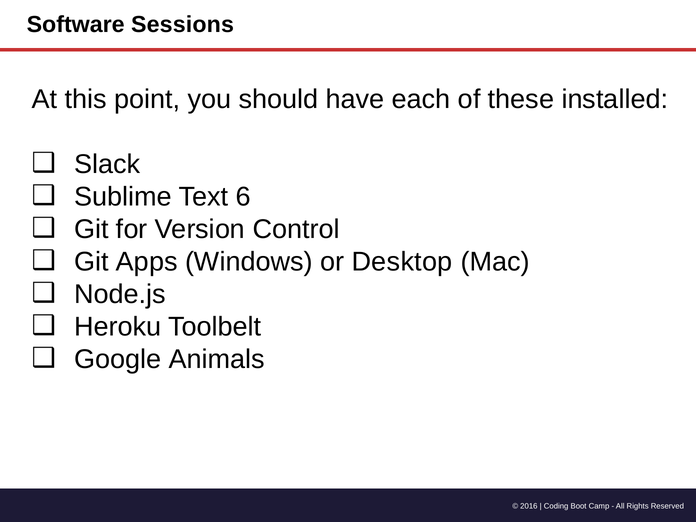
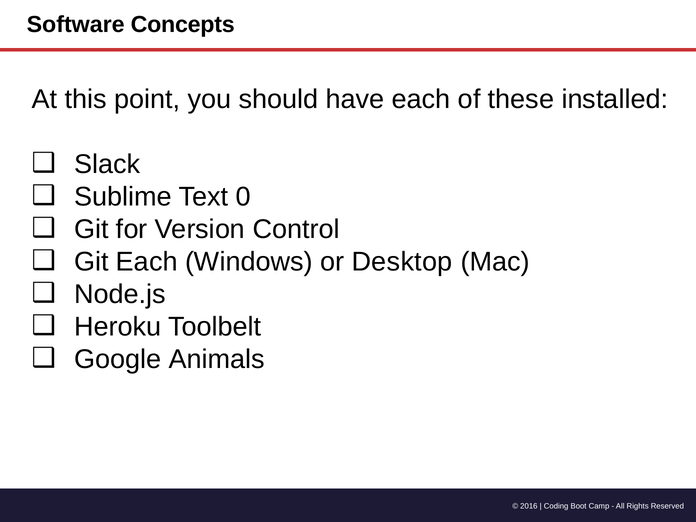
Sessions: Sessions -> Concepts
6: 6 -> 0
Git Apps: Apps -> Each
